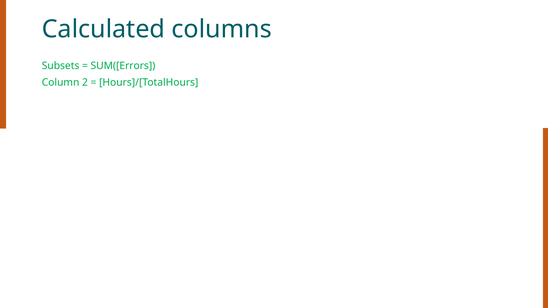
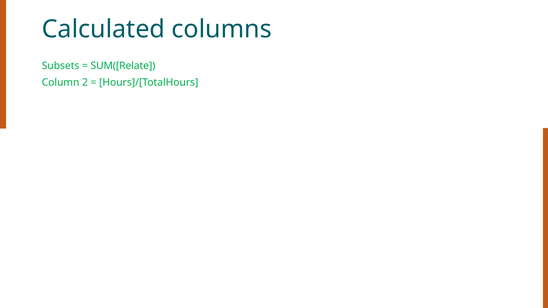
SUM([Errors: SUM([Errors -> SUM([Relate
